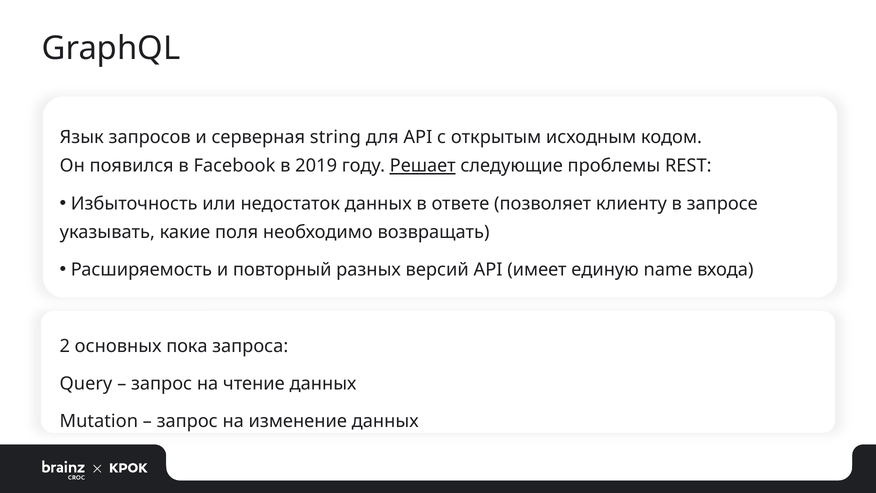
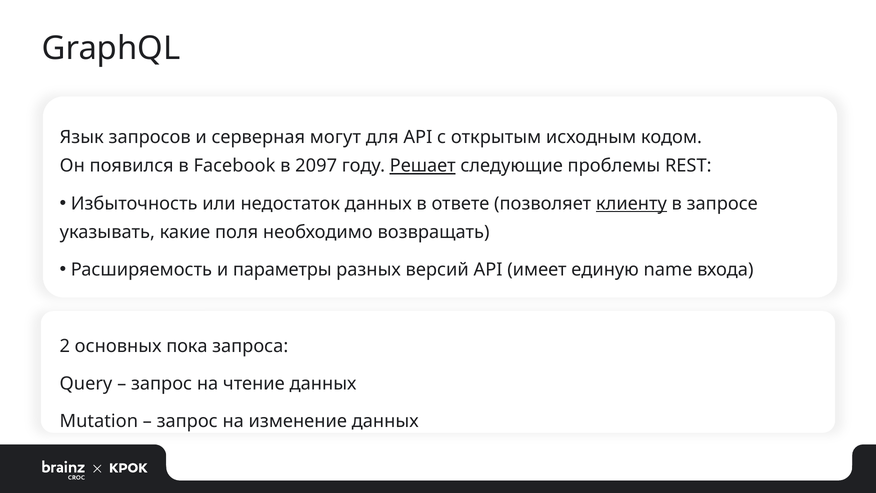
string: string -> могут
2019: 2019 -> 2097
клиенту underline: none -> present
повторный: повторный -> параметры
